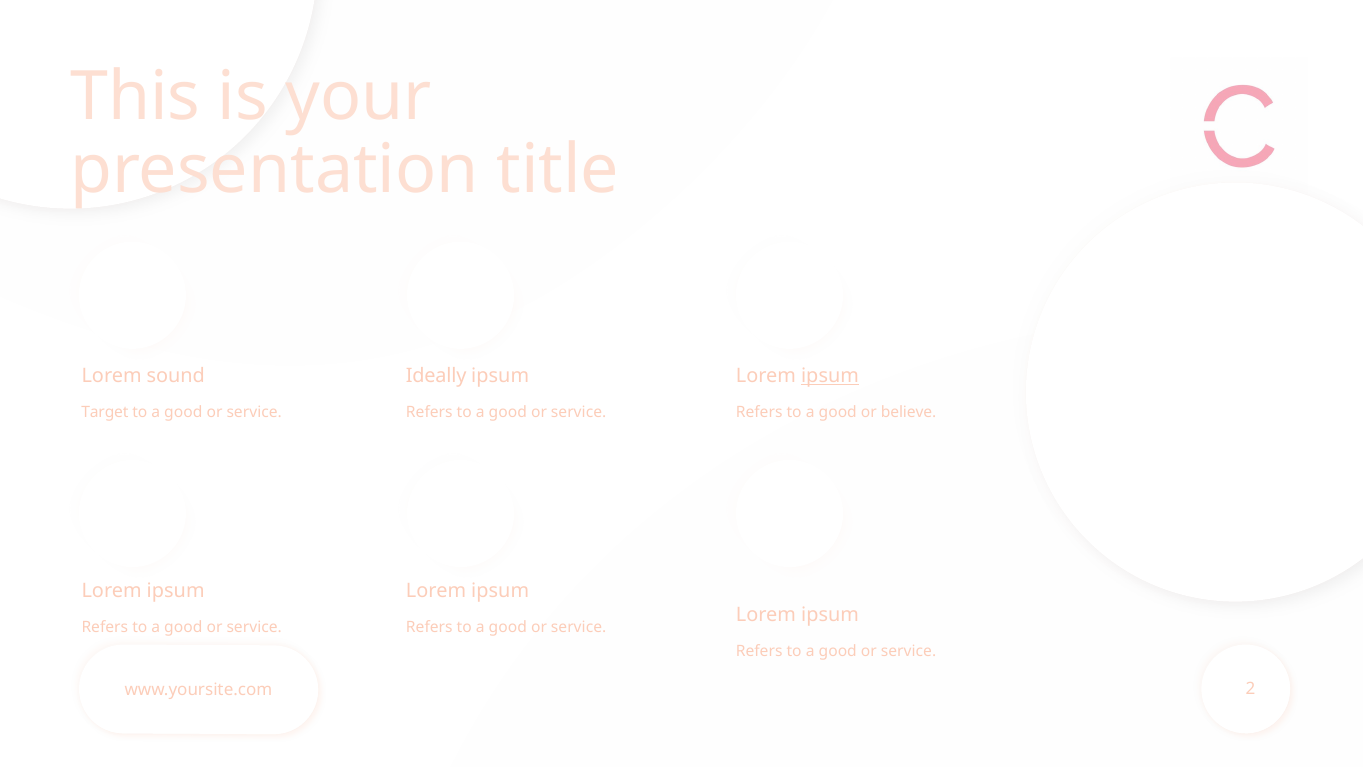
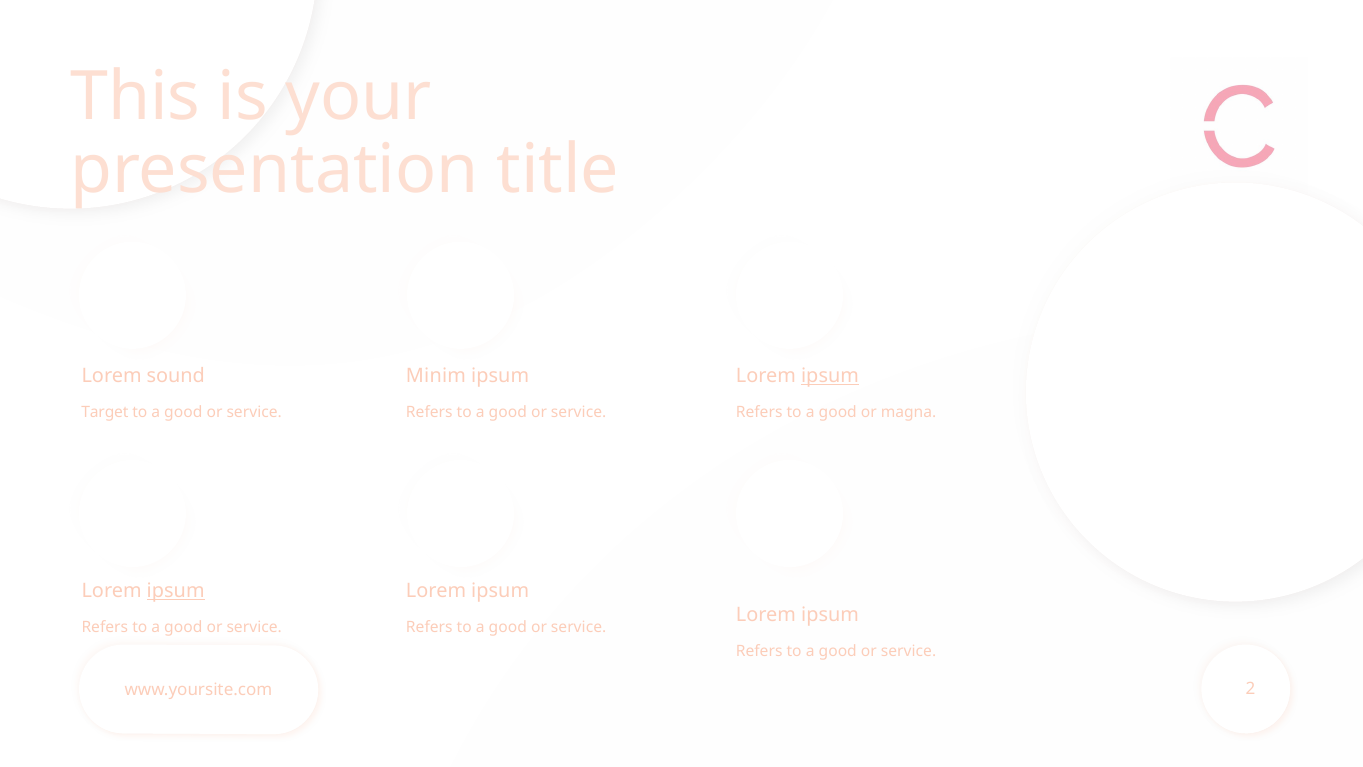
Ideally: Ideally -> Minim
believe: believe -> magna
ipsum at (176, 591) underline: none -> present
